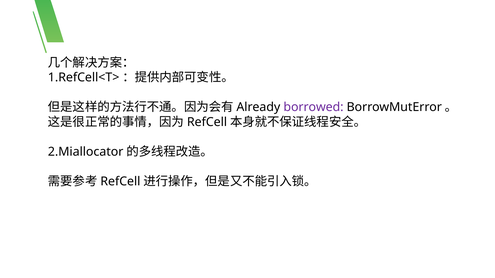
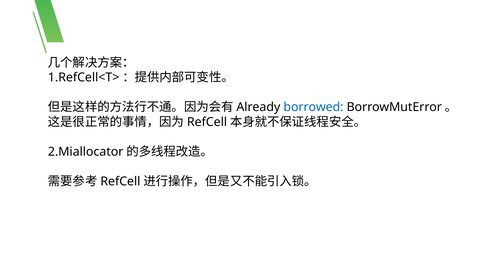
borrowed colour: purple -> blue
